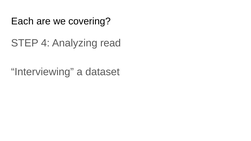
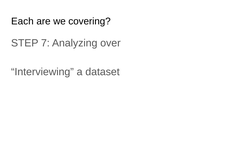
4: 4 -> 7
read: read -> over
